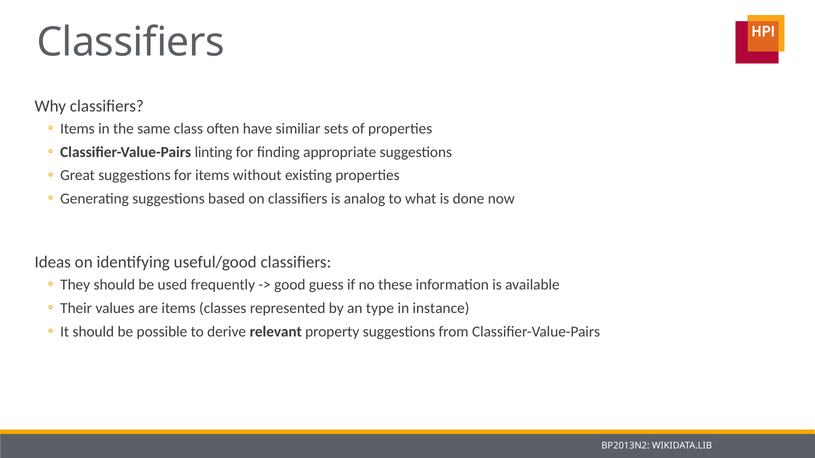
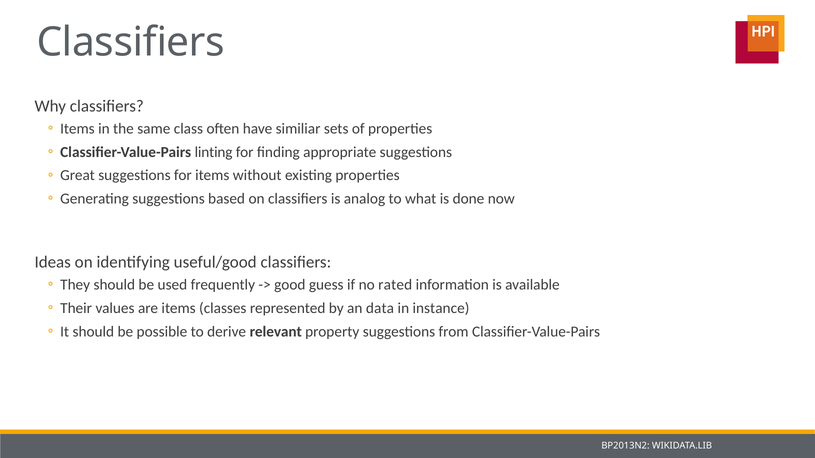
these: these -> rated
type: type -> data
